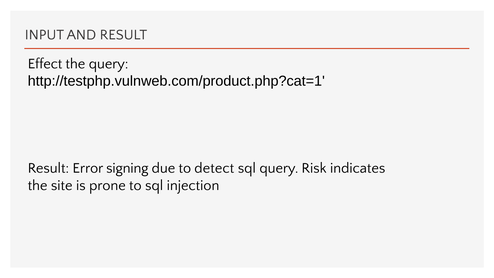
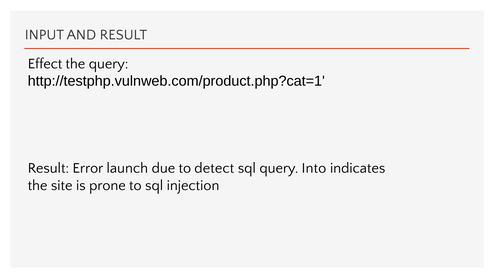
signing: signing -> launch
Risk: Risk -> Into
